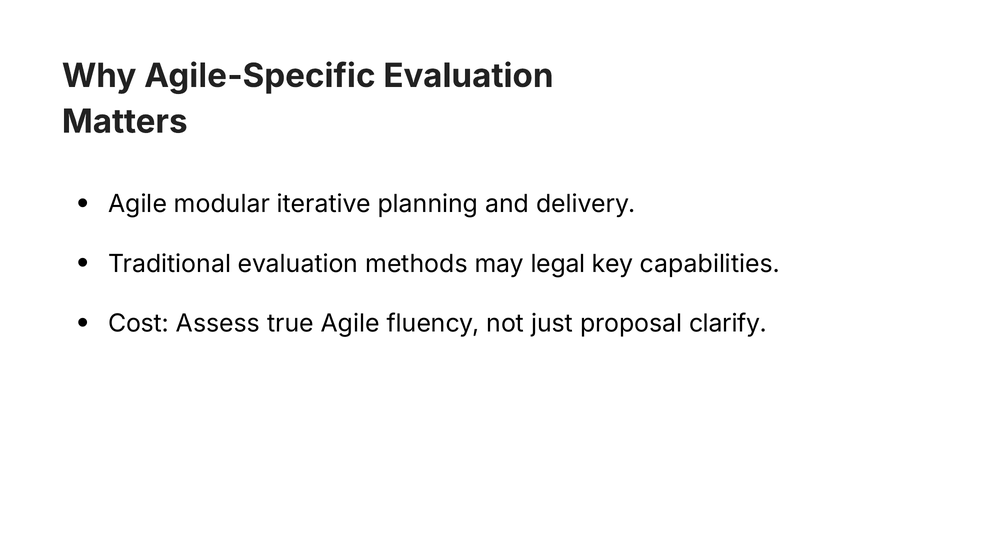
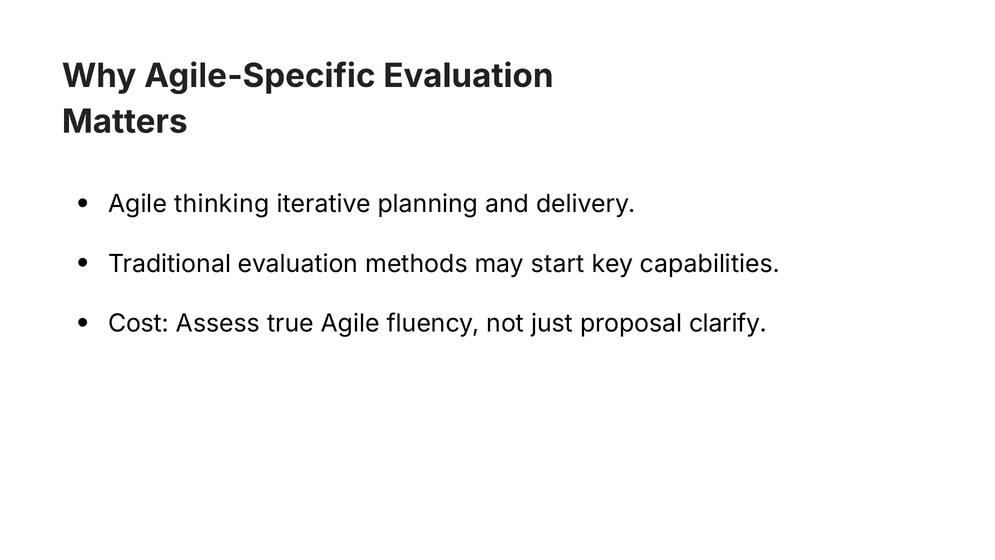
modular: modular -> thinking
legal: legal -> start
